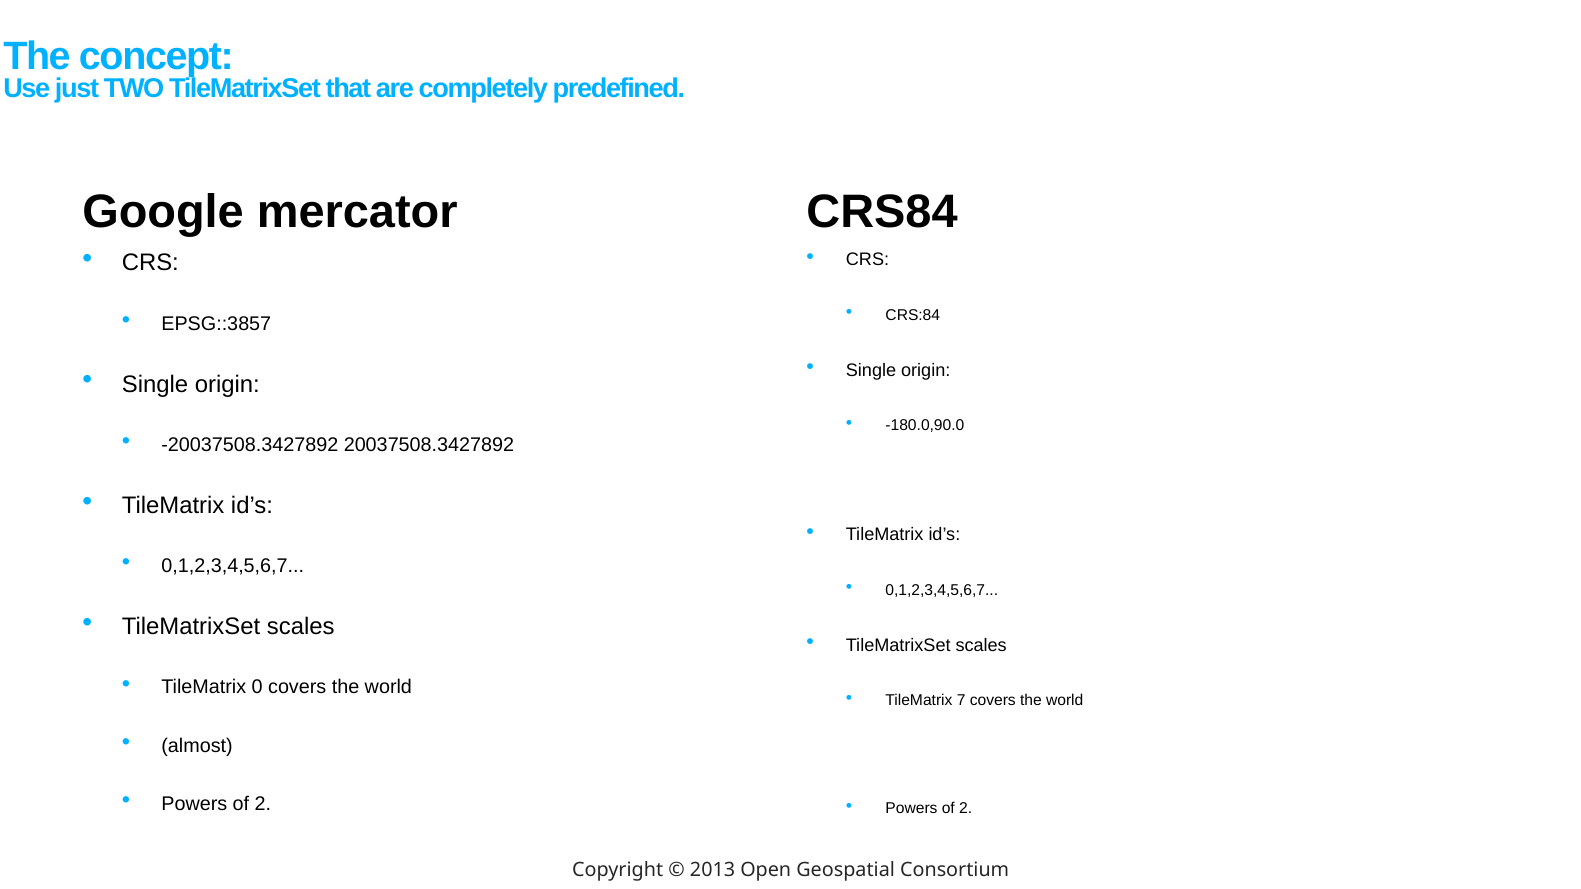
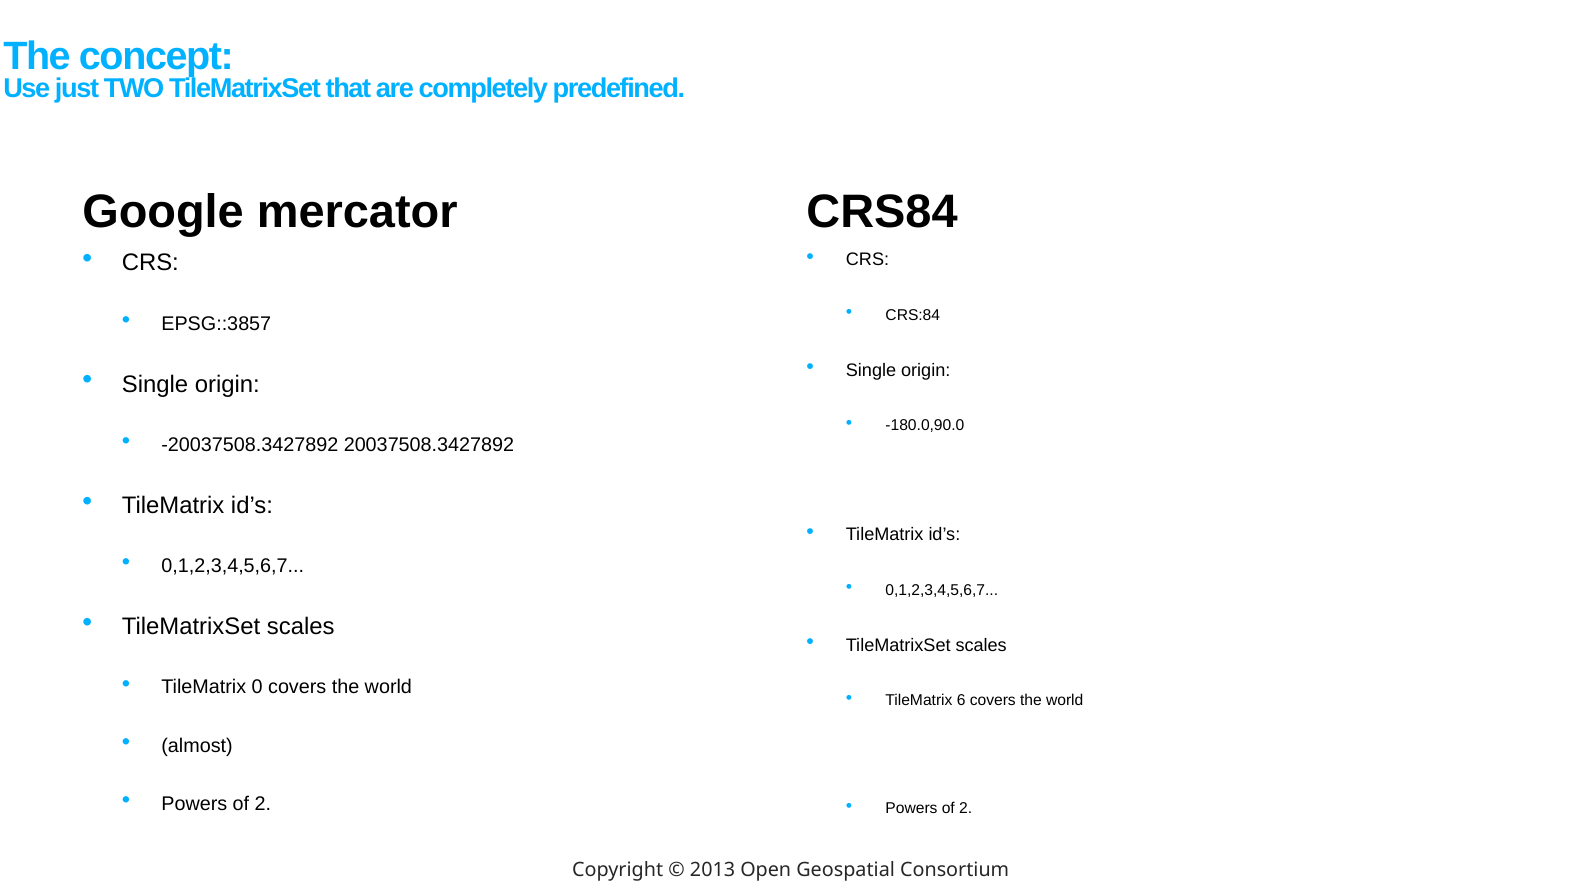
7: 7 -> 6
